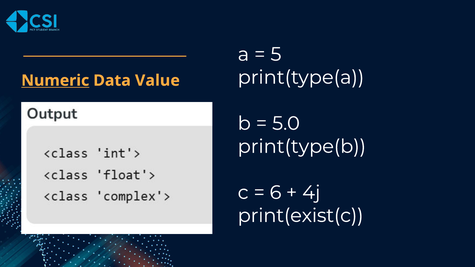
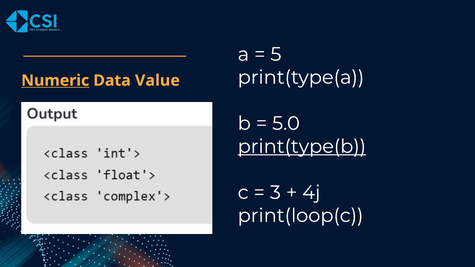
print(type(b underline: none -> present
6: 6 -> 3
print(exist(c: print(exist(c -> print(loop(c
